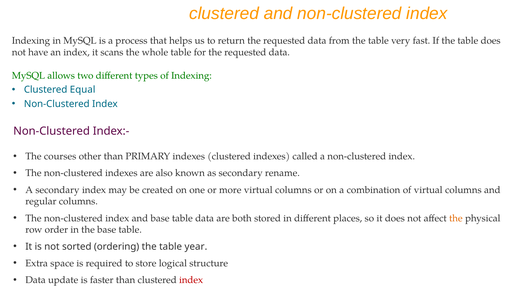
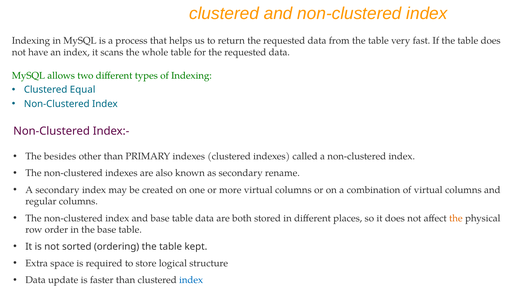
courses: courses -> besides
year: year -> kept
index at (191, 280) colour: red -> blue
